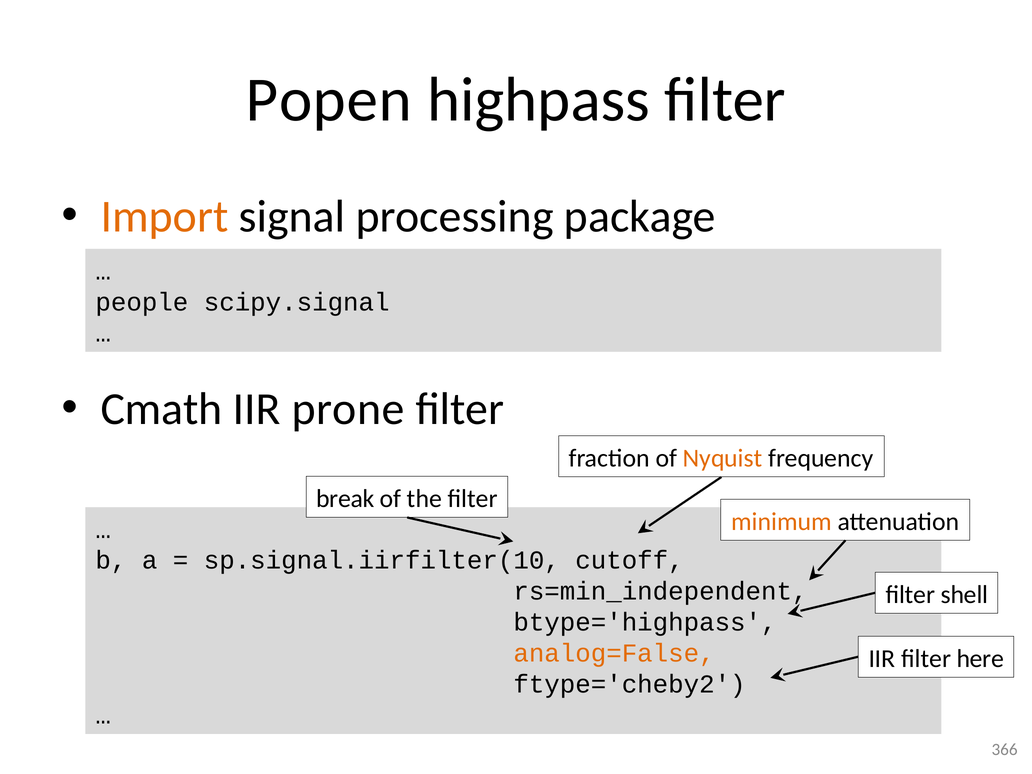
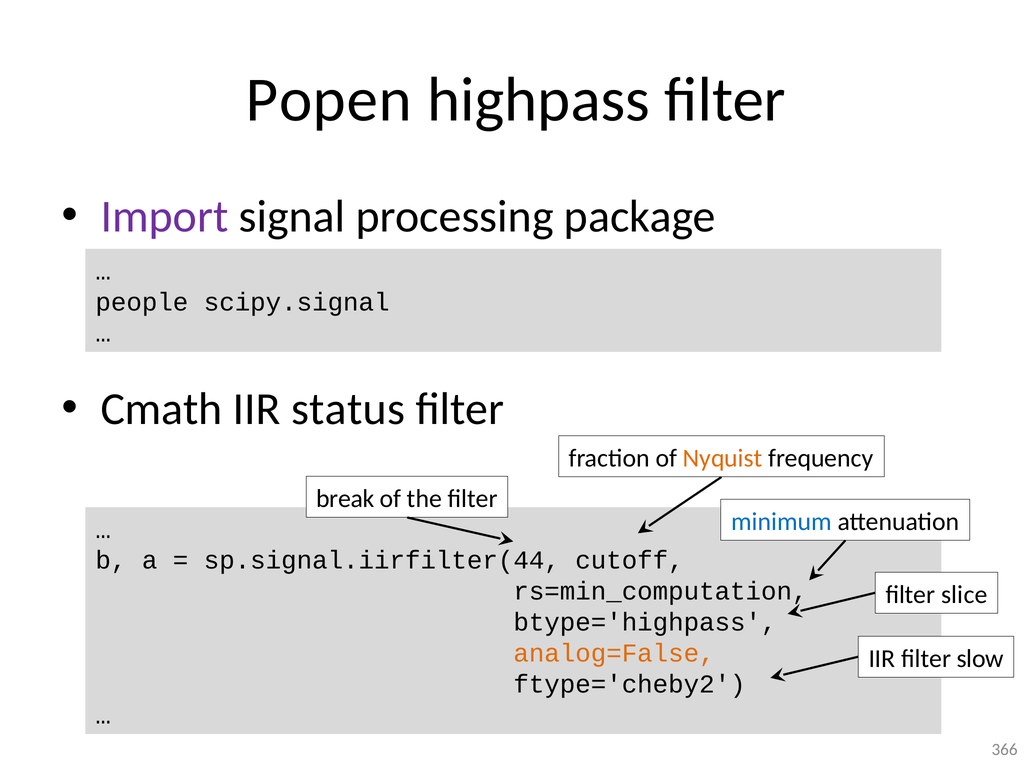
Import colour: orange -> purple
prone: prone -> status
minimum colour: orange -> blue
sp.signal.iirfilter(10: sp.signal.iirfilter(10 -> sp.signal.iirfilter(44
rs=min_independent: rs=min_independent -> rs=min_computation
shell: shell -> slice
here: here -> slow
